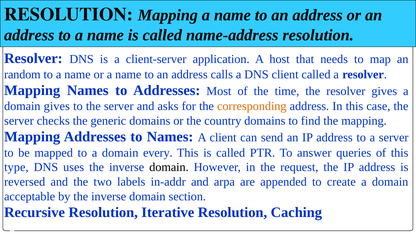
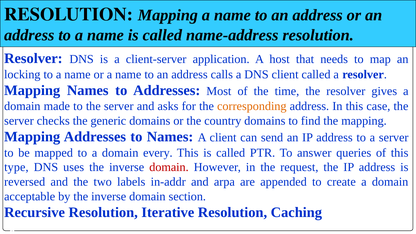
random: random -> locking
domain gives: gives -> made
domain at (169, 167) colour: black -> red
